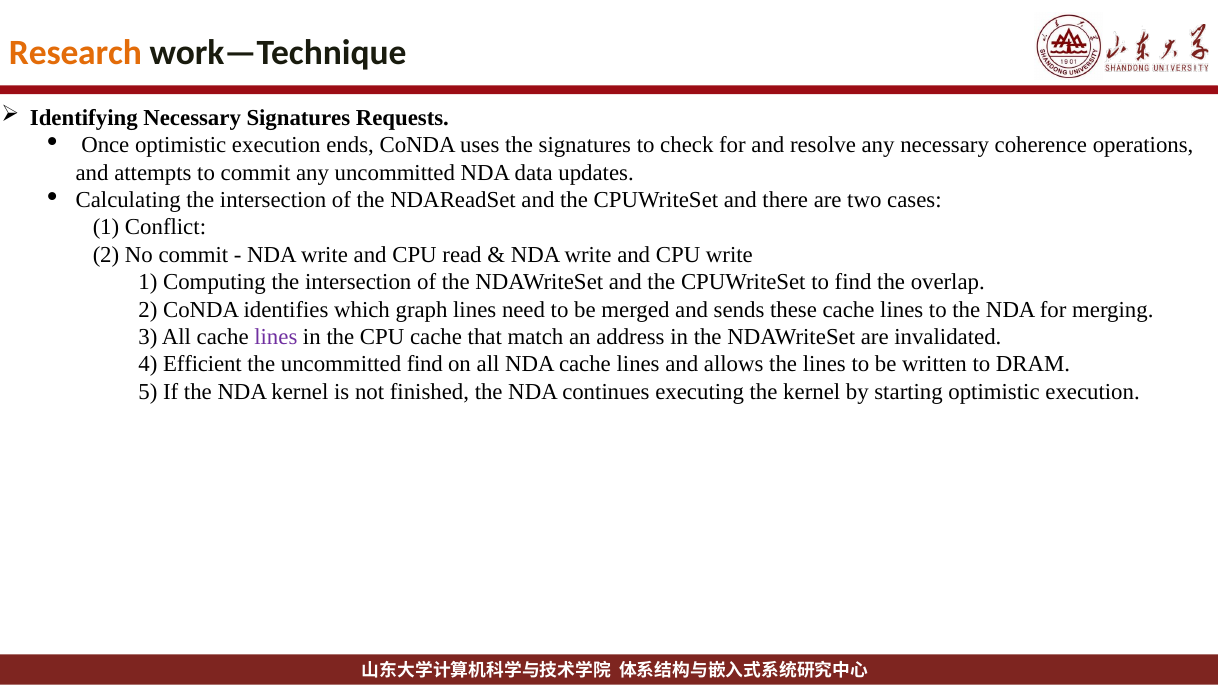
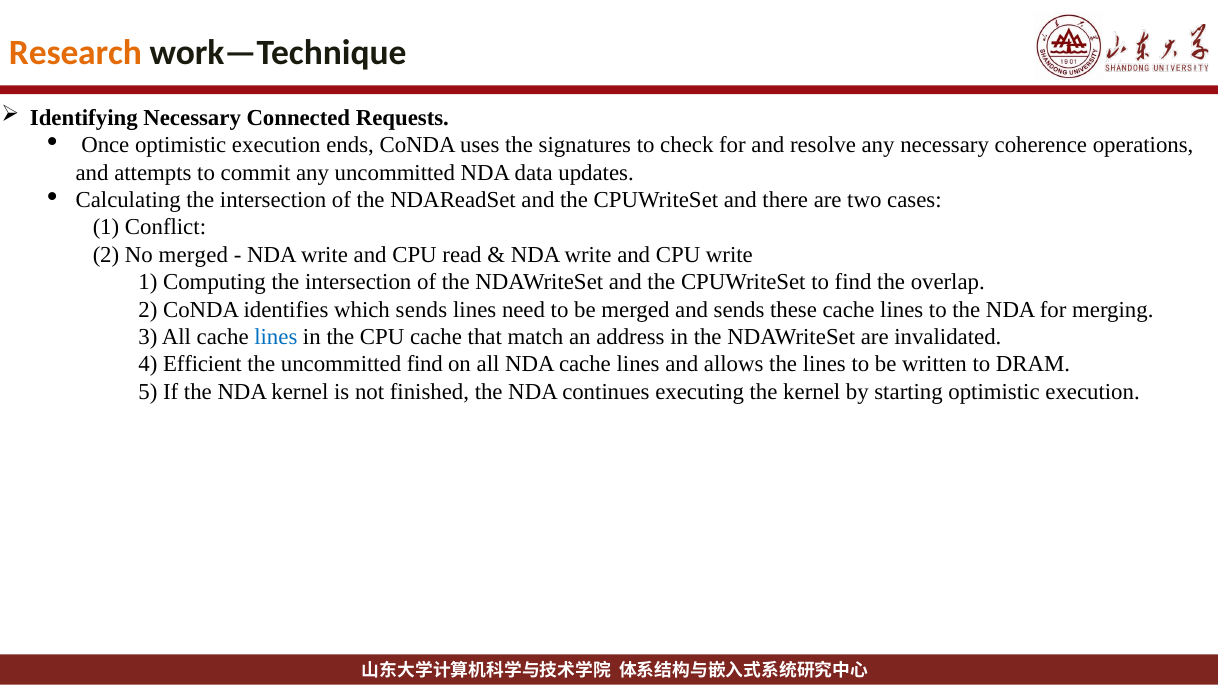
Necessary Signatures: Signatures -> Connected
No commit: commit -> merged
which graph: graph -> sends
lines at (276, 337) colour: purple -> blue
